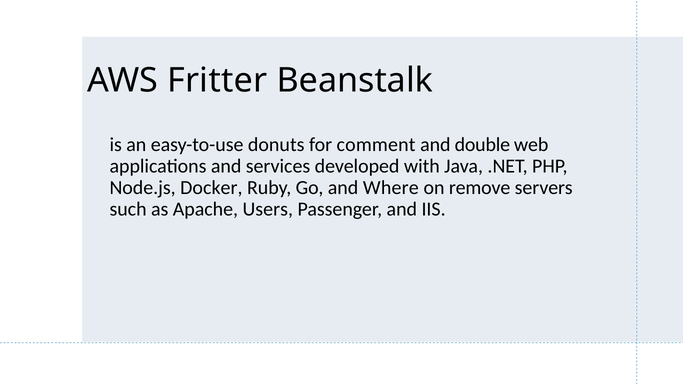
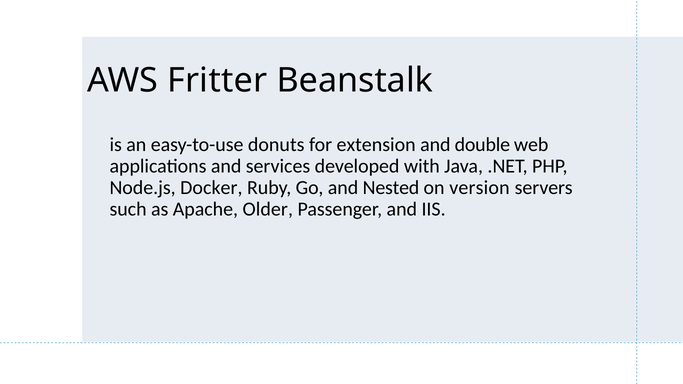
comment: comment -> extension
Where: Where -> Nested
remove: remove -> version
Users: Users -> Older
